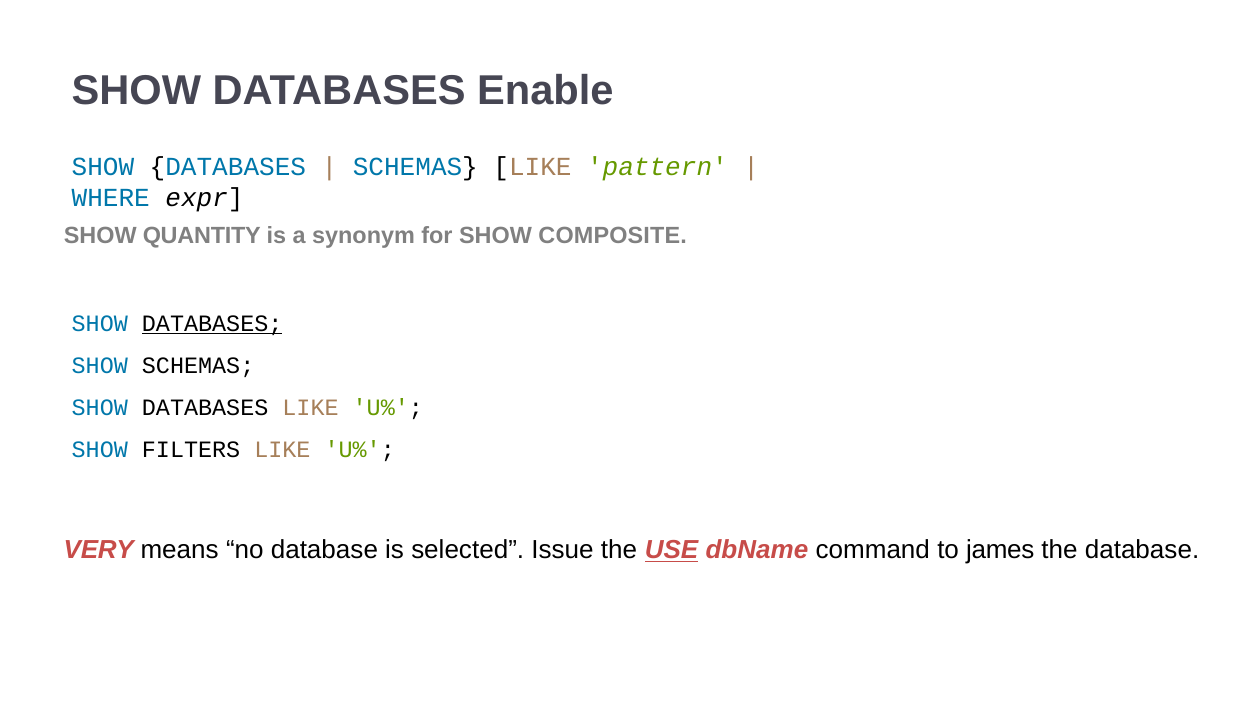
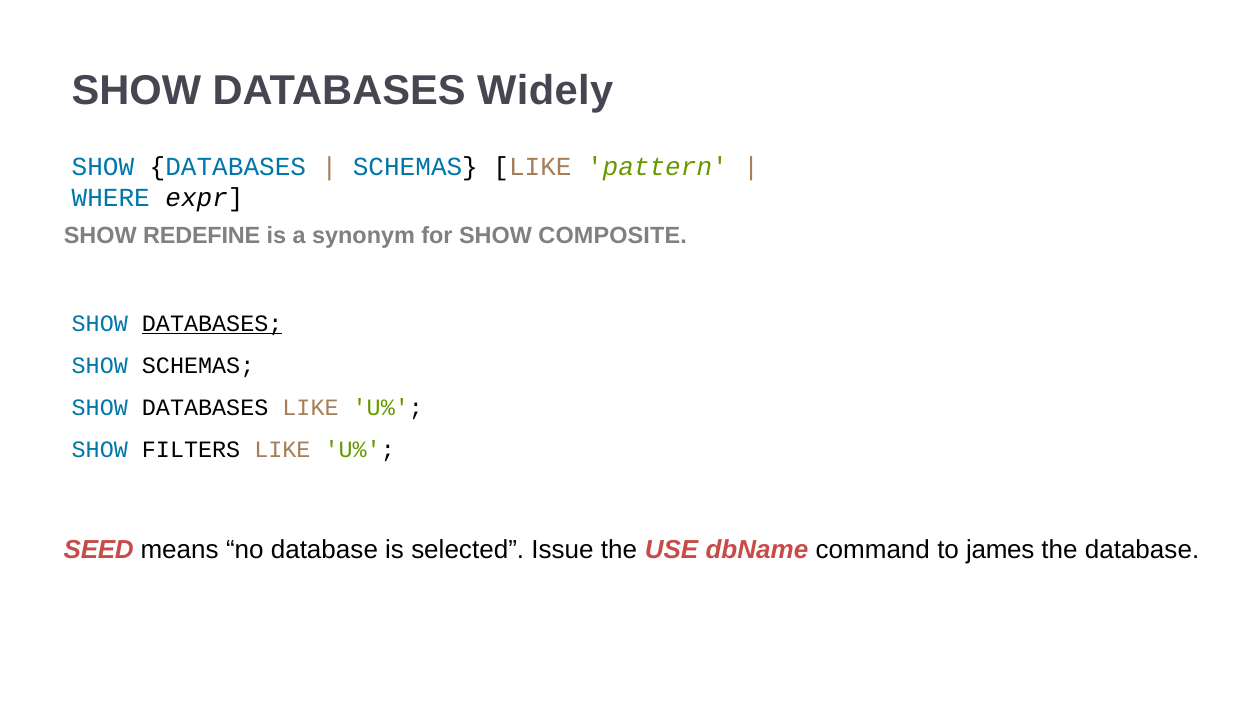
Enable: Enable -> Widely
QUANTITY: QUANTITY -> REDEFINE
VERY: VERY -> SEED
USE underline: present -> none
